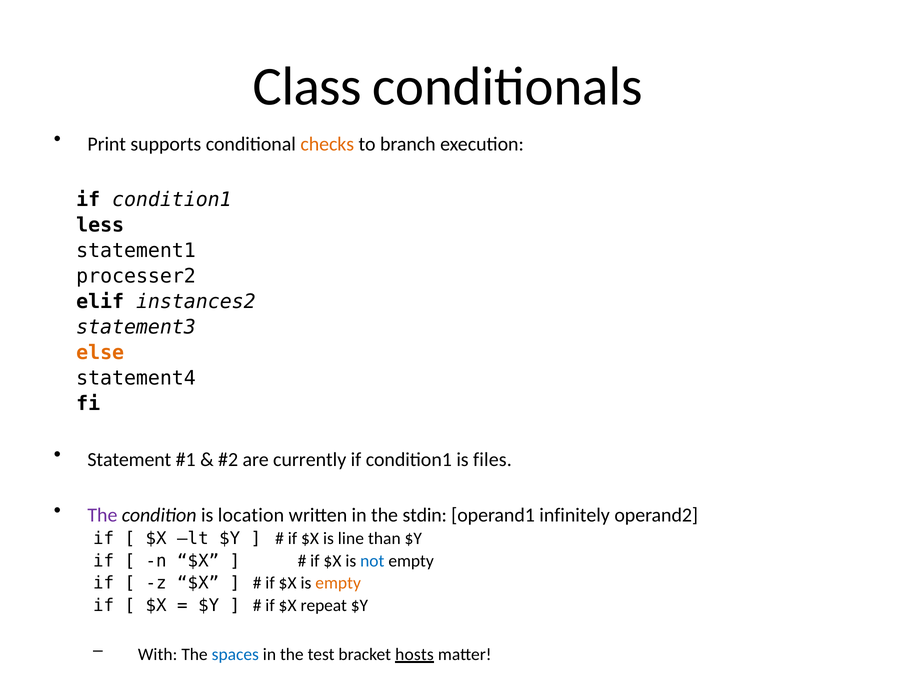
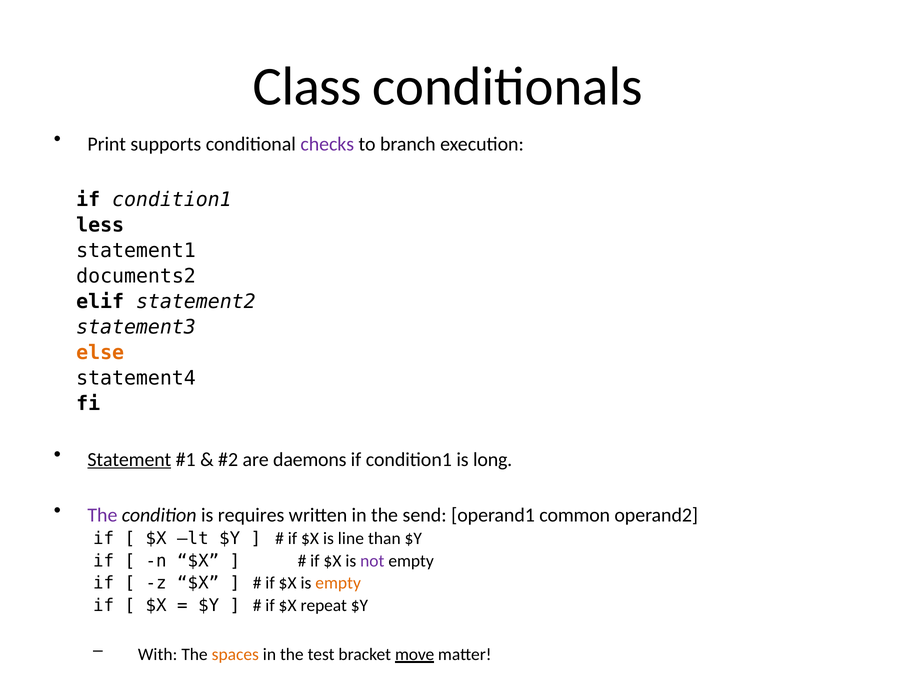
checks colour: orange -> purple
processer2: processer2 -> documents2
instances2: instances2 -> statement2
Statement underline: none -> present
currently: currently -> daemons
files: files -> long
location: location -> requires
stdin: stdin -> send
infinitely: infinitely -> common
not colour: blue -> purple
spaces colour: blue -> orange
hosts: hosts -> move
